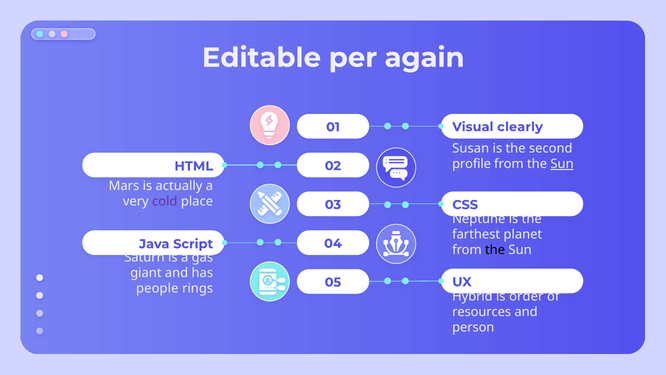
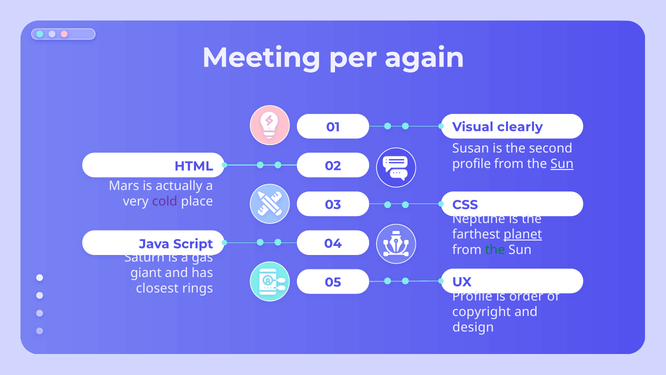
Editable: Editable -> Meeting
planet underline: none -> present
the at (495, 250) colour: black -> green
people: people -> closest
Hybrid at (472, 296): Hybrid -> Profile
resources: resources -> copyright
person: person -> design
